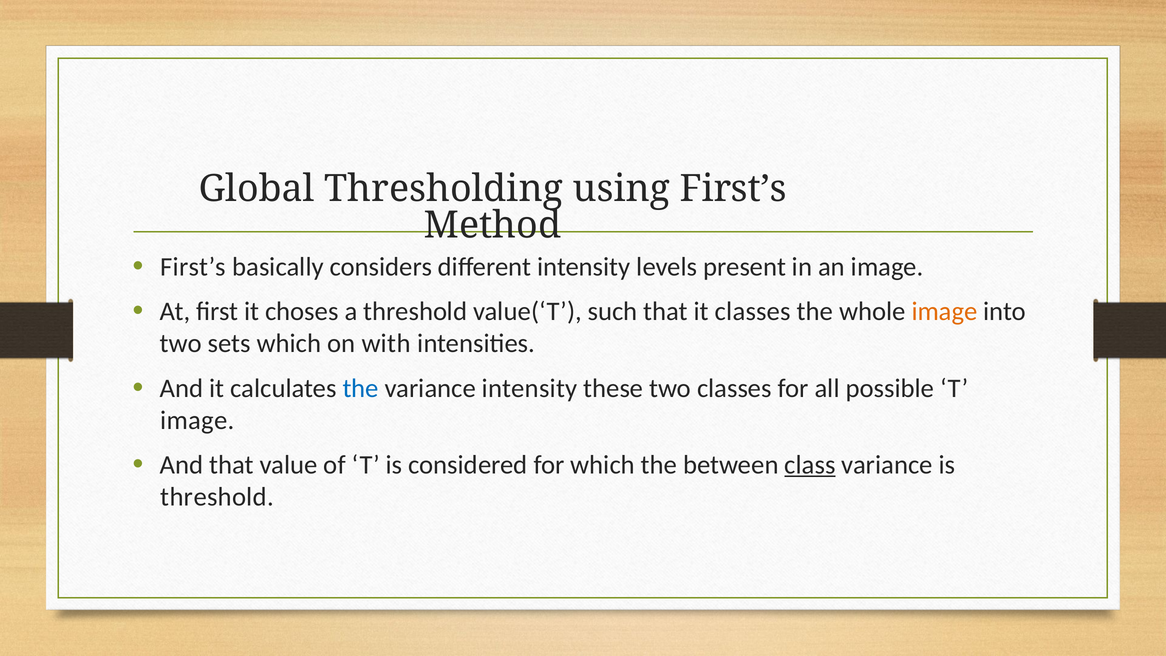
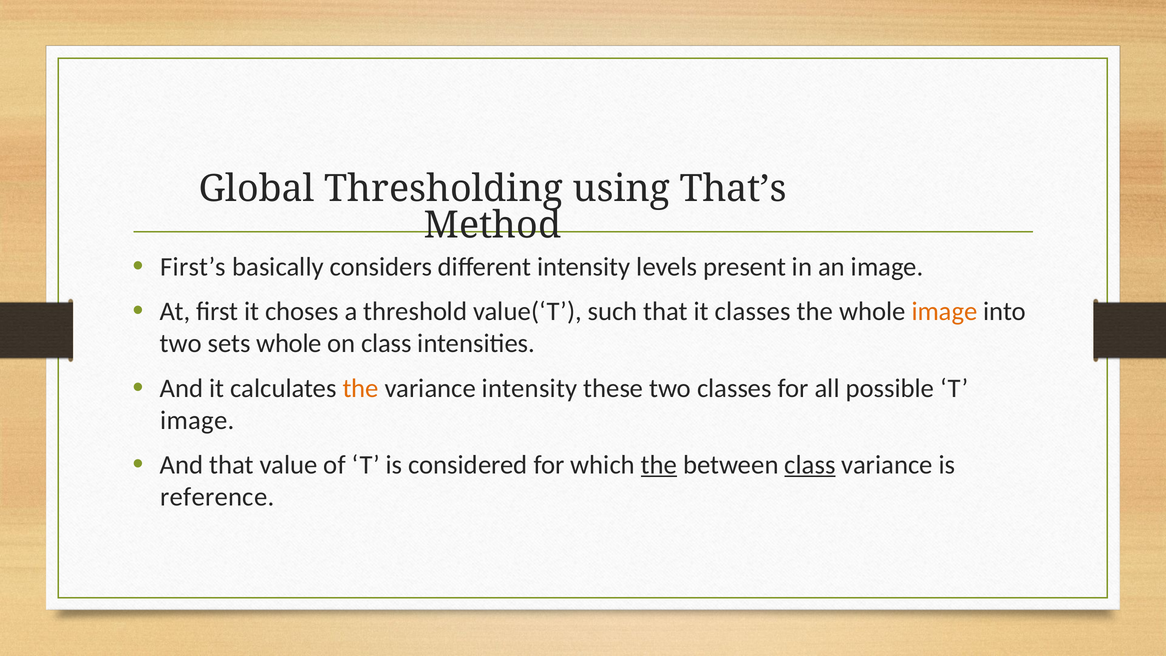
using First’s: First’s -> That’s
sets which: which -> whole
on with: with -> class
the at (361, 388) colour: blue -> orange
the at (659, 465) underline: none -> present
threshold at (217, 497): threshold -> reference
